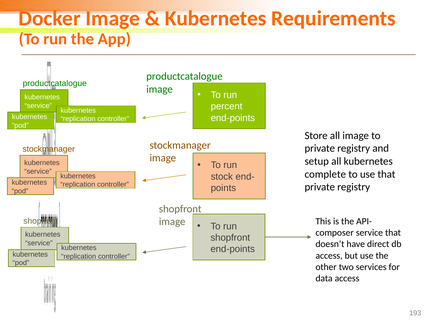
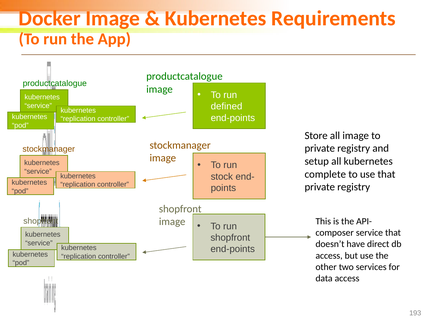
percent: percent -> defined
